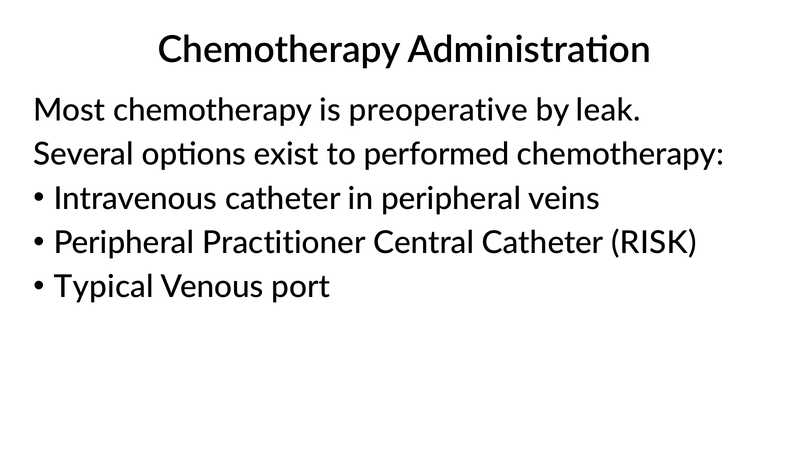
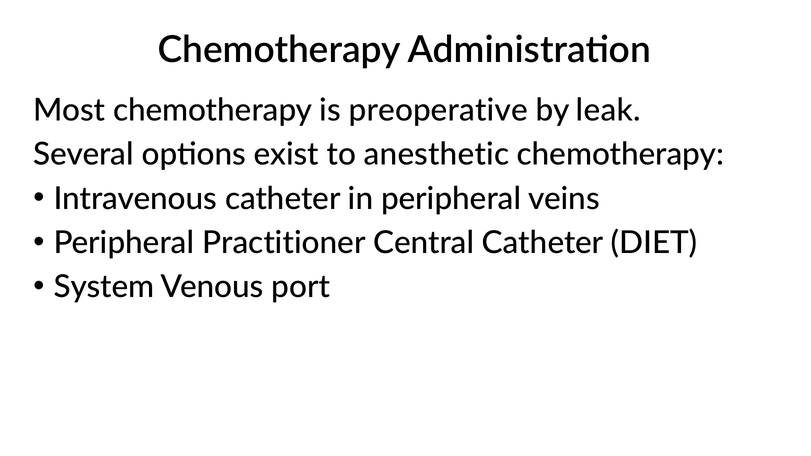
performed: performed -> anesthetic
RISK: RISK -> DIET
Typical: Typical -> System
